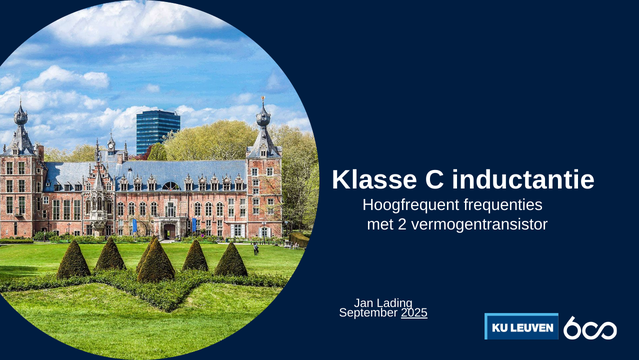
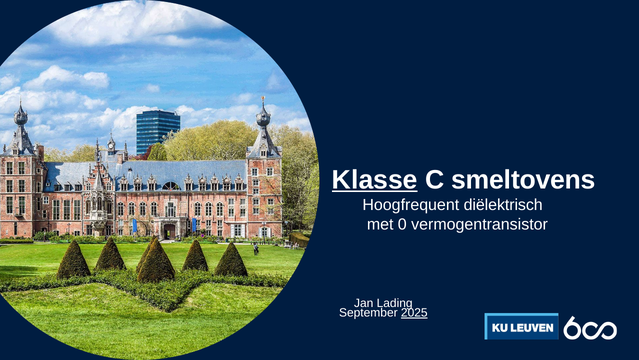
Klasse underline: none -> present
inductantie: inductantie -> smeltovens
frequenties: frequenties -> diëlektrisch
2: 2 -> 0
